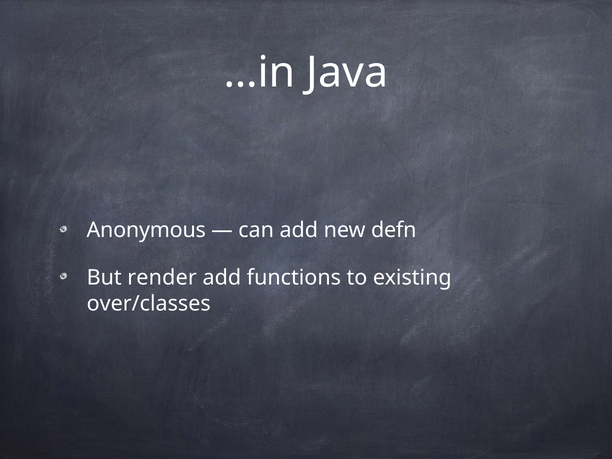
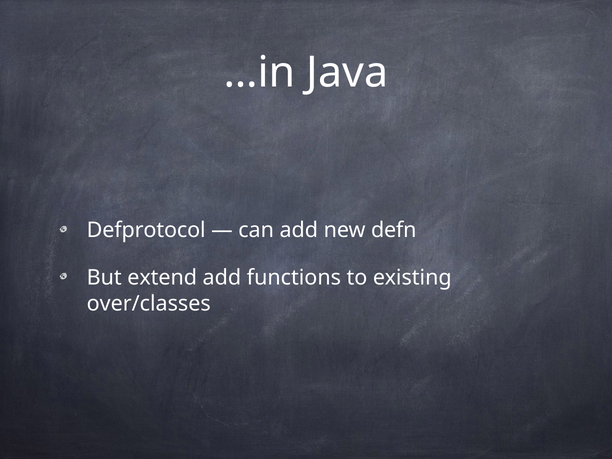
Anonymous: Anonymous -> Defprotocol
render: render -> extend
